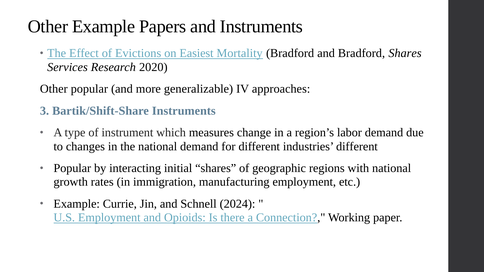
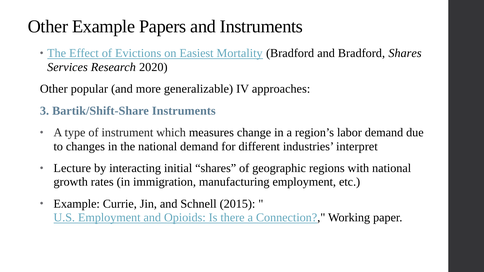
industries different: different -> interpret
Popular at (72, 168): Popular -> Lecture
2024: 2024 -> 2015
